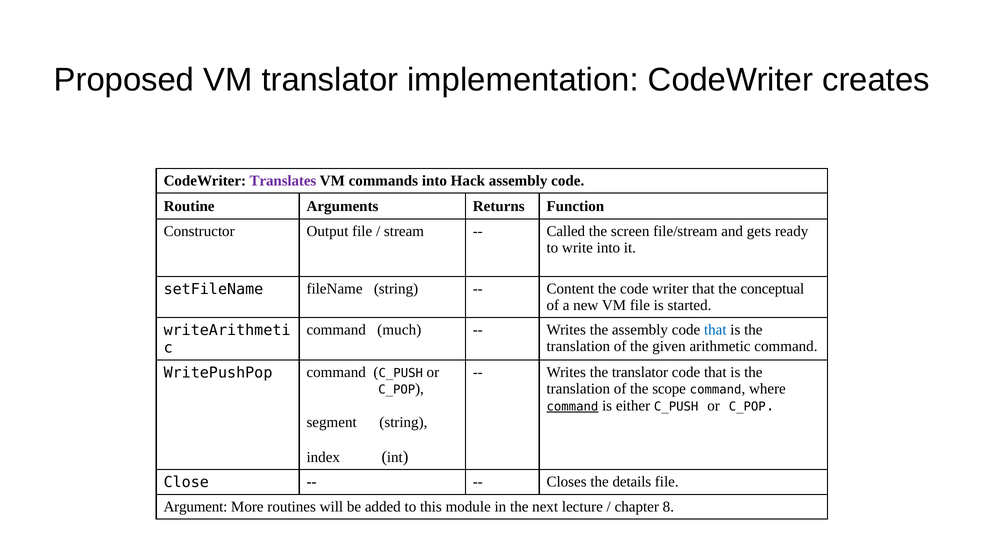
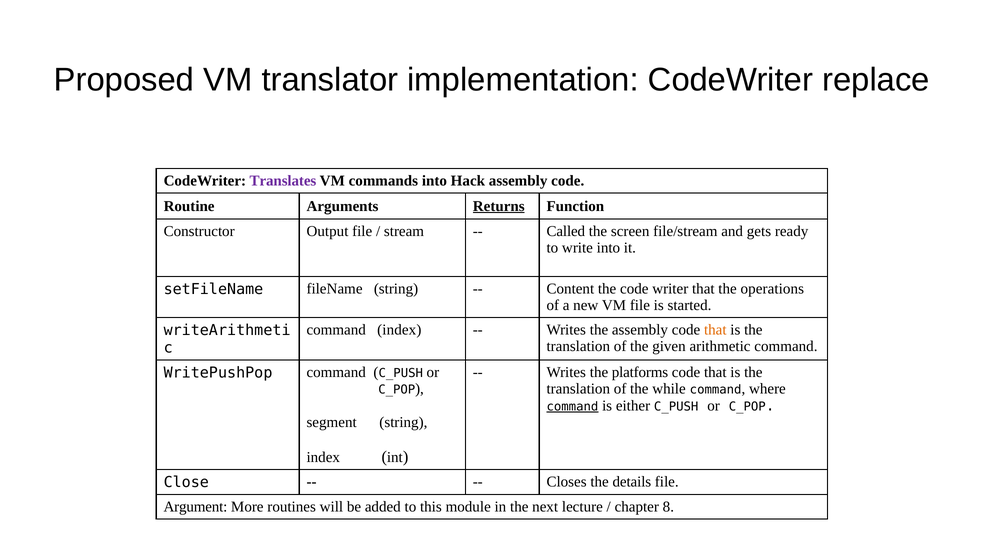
creates: creates -> replace
Returns underline: none -> present
conceptual: conceptual -> operations
command much: much -> index
that at (715, 329) colour: blue -> orange
the translator: translator -> platforms
scope: scope -> while
